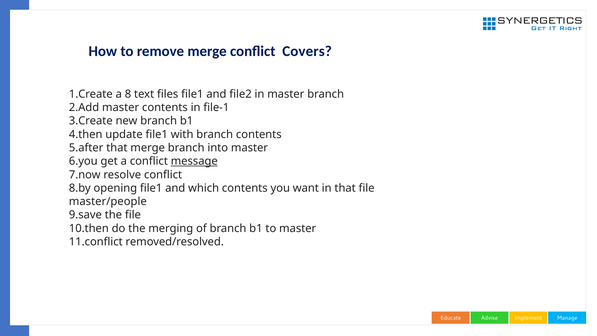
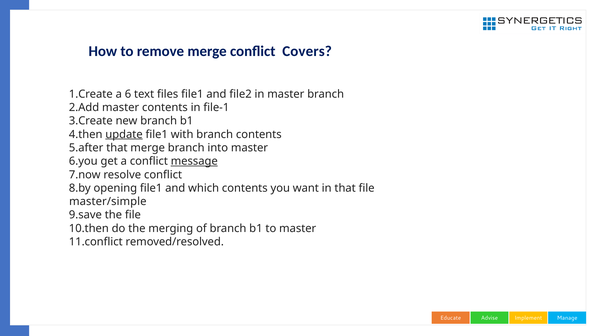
8: 8 -> 6
update underline: none -> present
master/people: master/people -> master/simple
